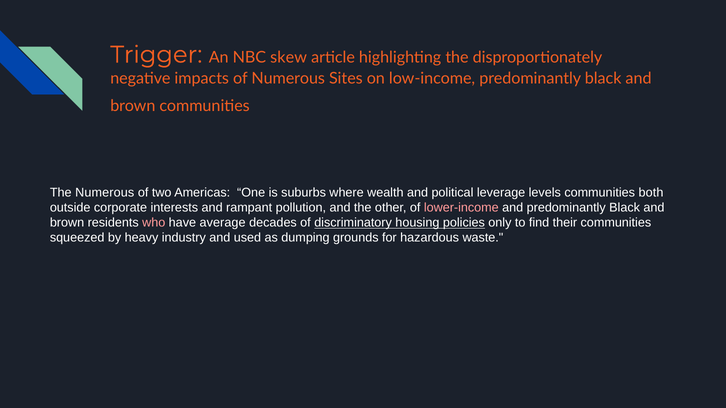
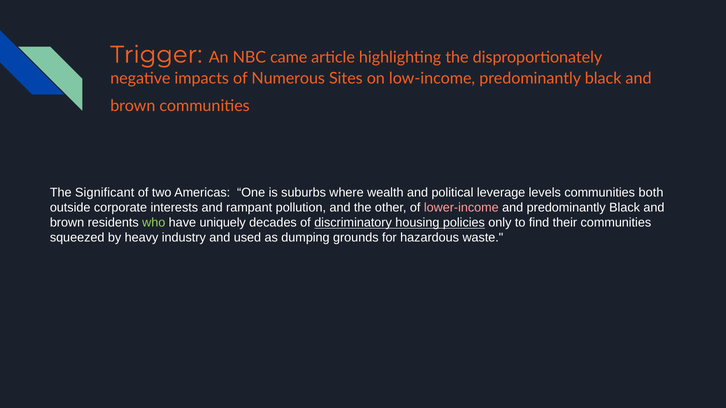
skew: skew -> came
The Numerous: Numerous -> Significant
who colour: pink -> light green
average: average -> uniquely
